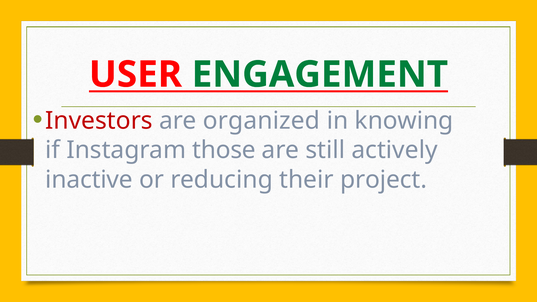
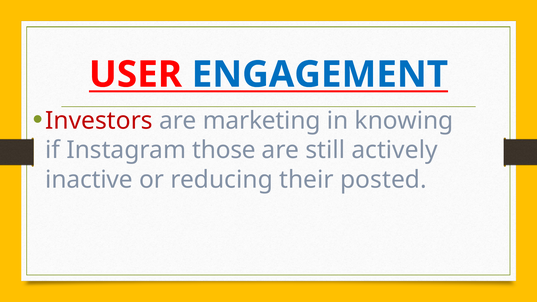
ENGAGEMENT colour: green -> blue
organized: organized -> marketing
project: project -> posted
